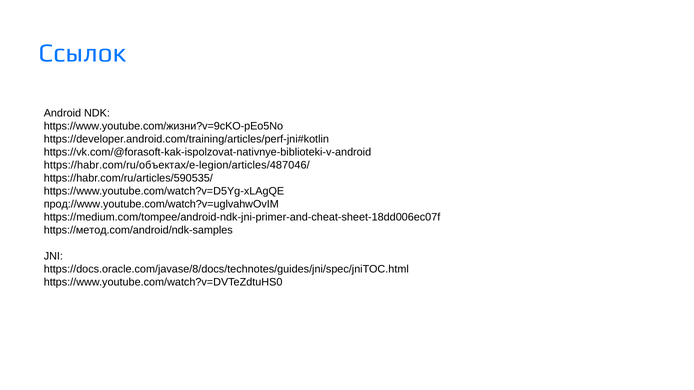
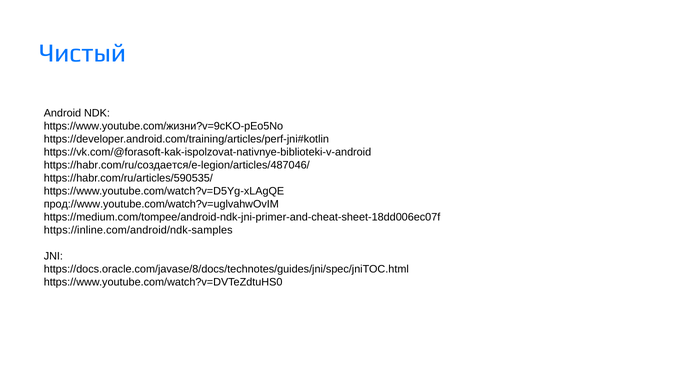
Ссылок: Ссылок -> Чистый
https://habr.com/ru/объектах/e-legion/articles/487046/: https://habr.com/ru/объектах/e-legion/articles/487046/ -> https://habr.com/ru/создается/e-legion/articles/487046/
https://метод.com/android/ndk-samples: https://метод.com/android/ndk-samples -> https://inline.com/android/ndk-samples
